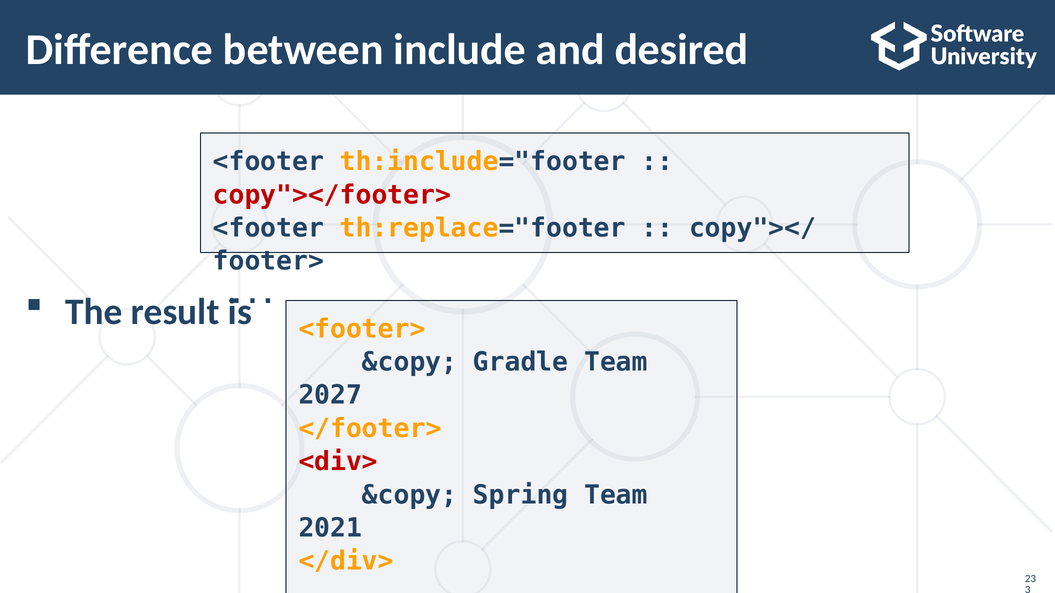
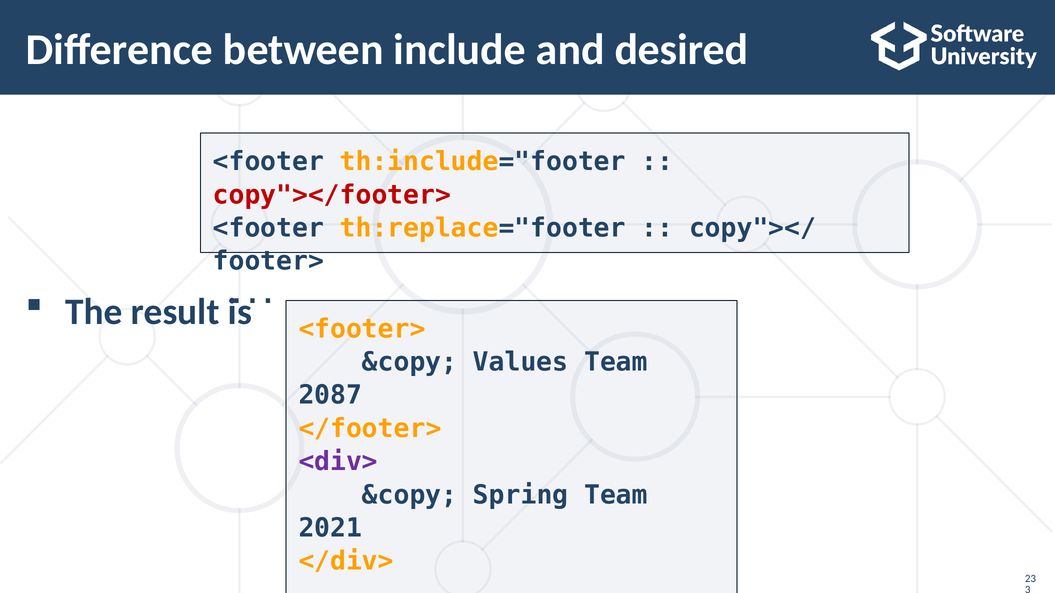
Gradle: Gradle -> Values
2027: 2027 -> 2087
<div> colour: red -> purple
